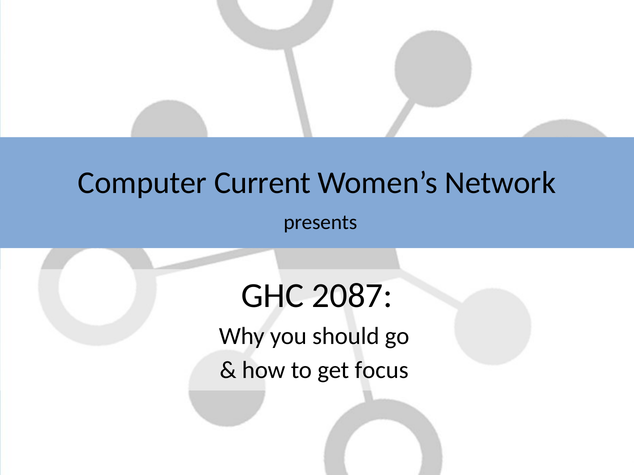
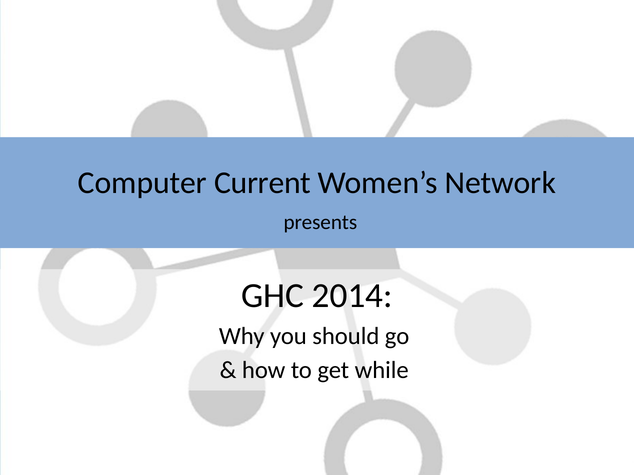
2087: 2087 -> 2014
focus: focus -> while
